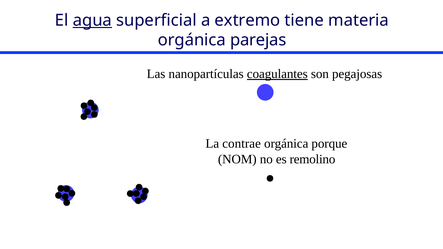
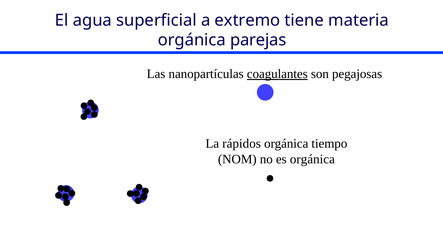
agua underline: present -> none
contrae: contrae -> rápidos
porque: porque -> tiempo
es remolino: remolino -> orgánica
